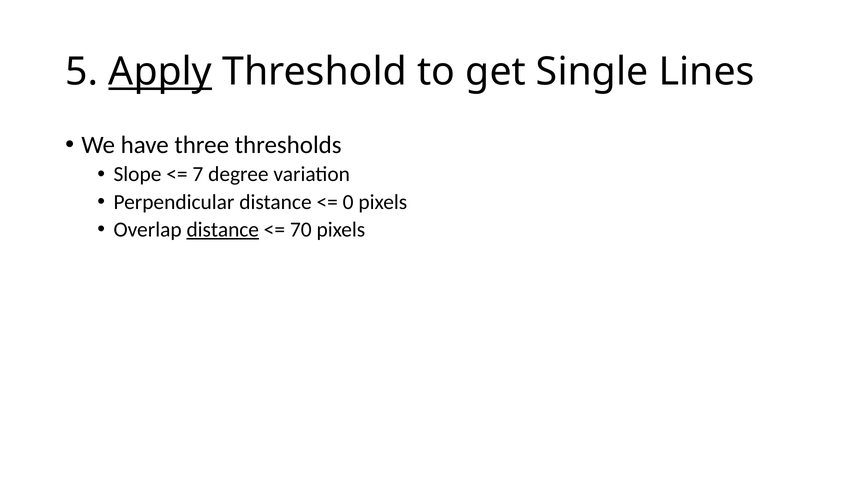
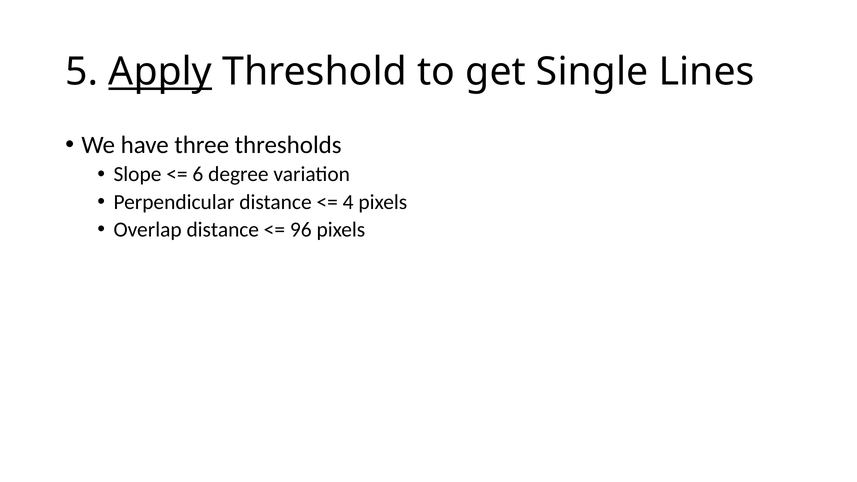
7: 7 -> 6
0: 0 -> 4
distance at (223, 230) underline: present -> none
70: 70 -> 96
